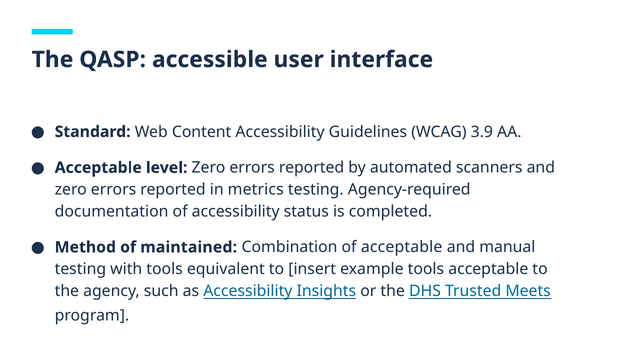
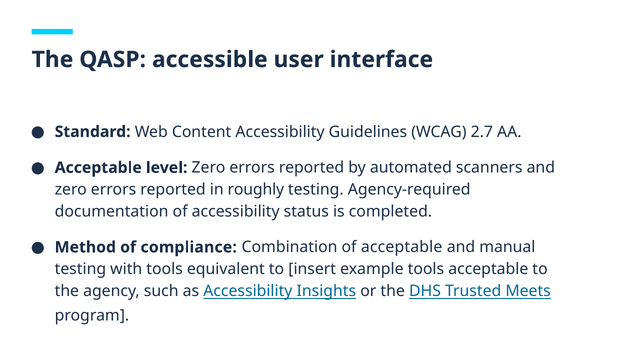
3.9: 3.9 -> 2.7
metrics: metrics -> roughly
maintained: maintained -> compliance
